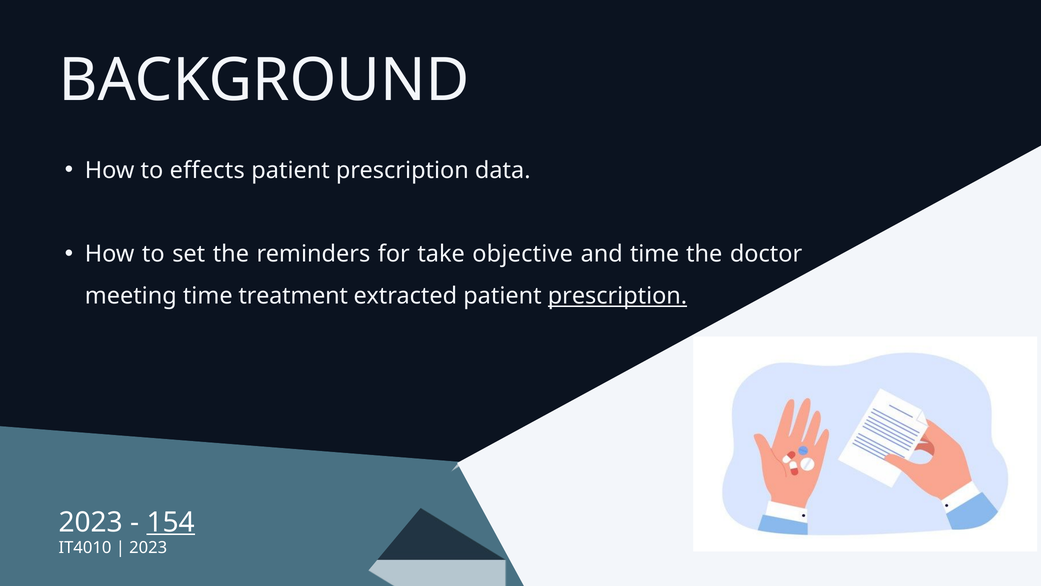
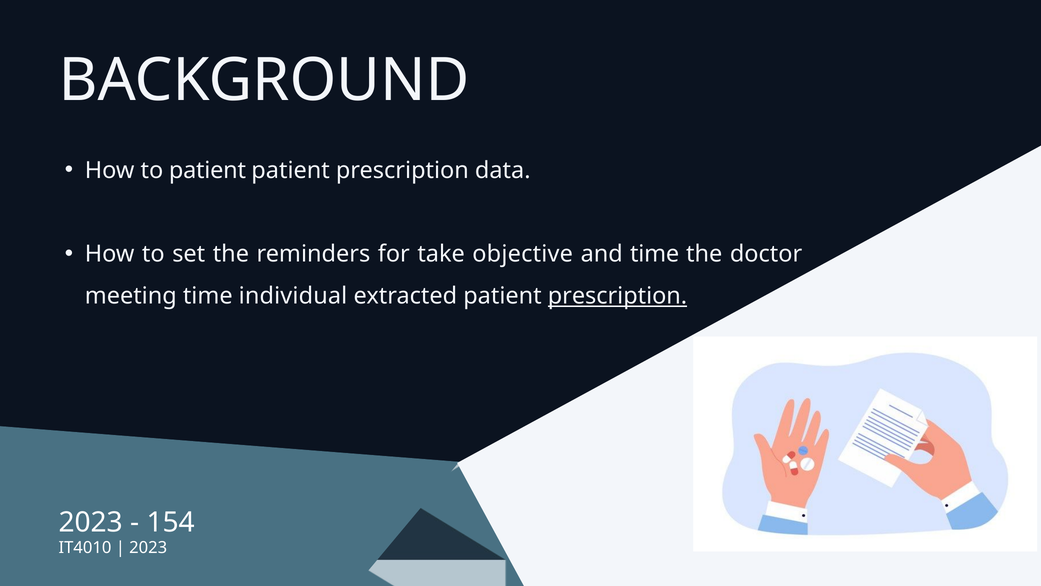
to effects: effects -> patient
treatment: treatment -> individual
154 underline: present -> none
